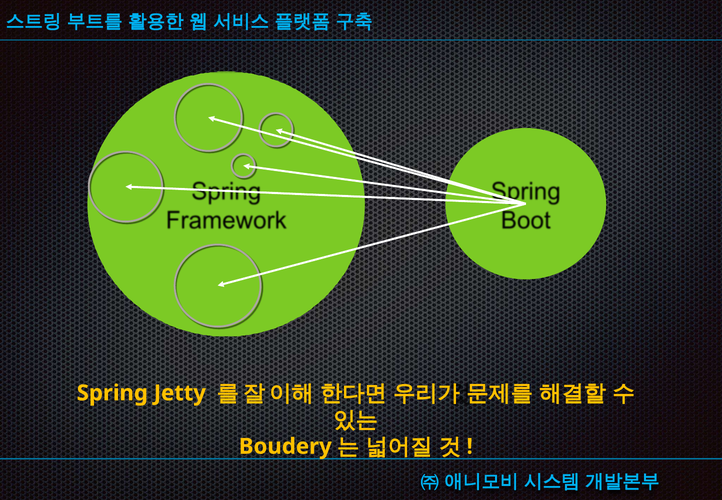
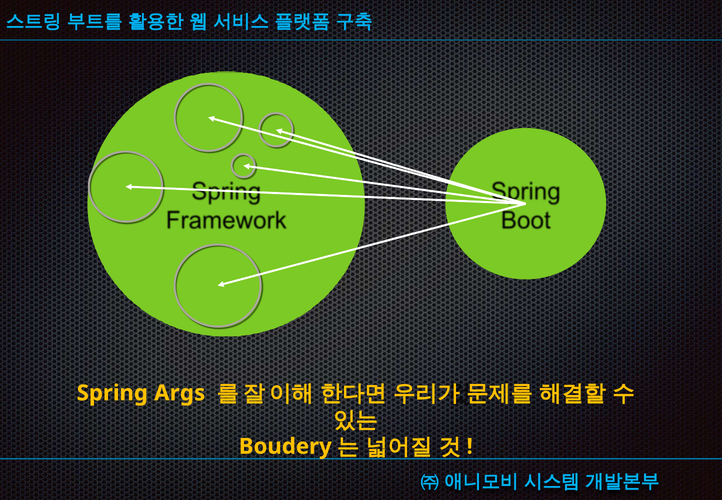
Jetty: Jetty -> Args
